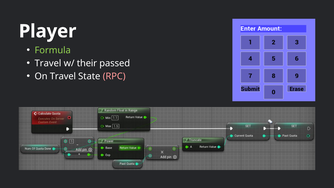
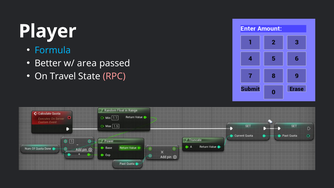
Formula colour: light green -> light blue
Travel at (48, 63): Travel -> Better
their: their -> area
